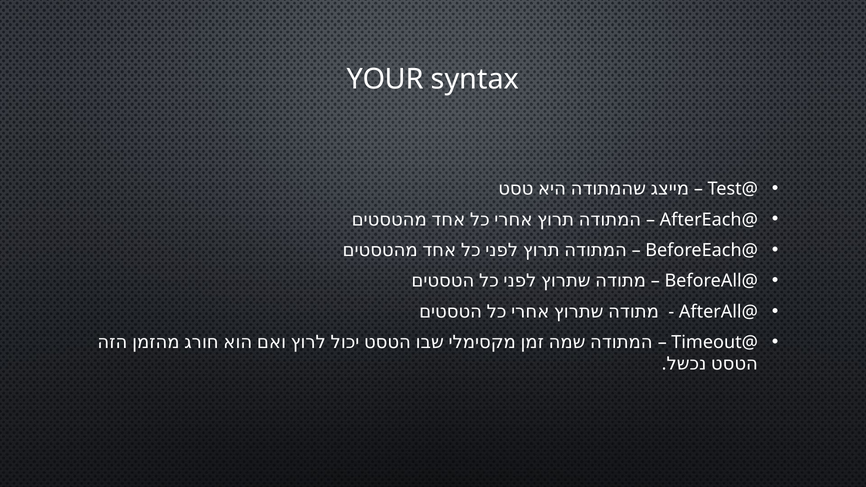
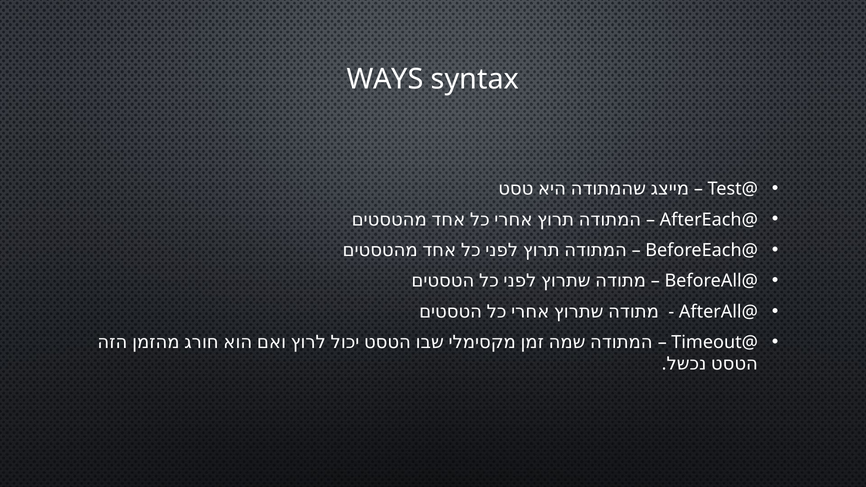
YOUR: YOUR -> WAYS
